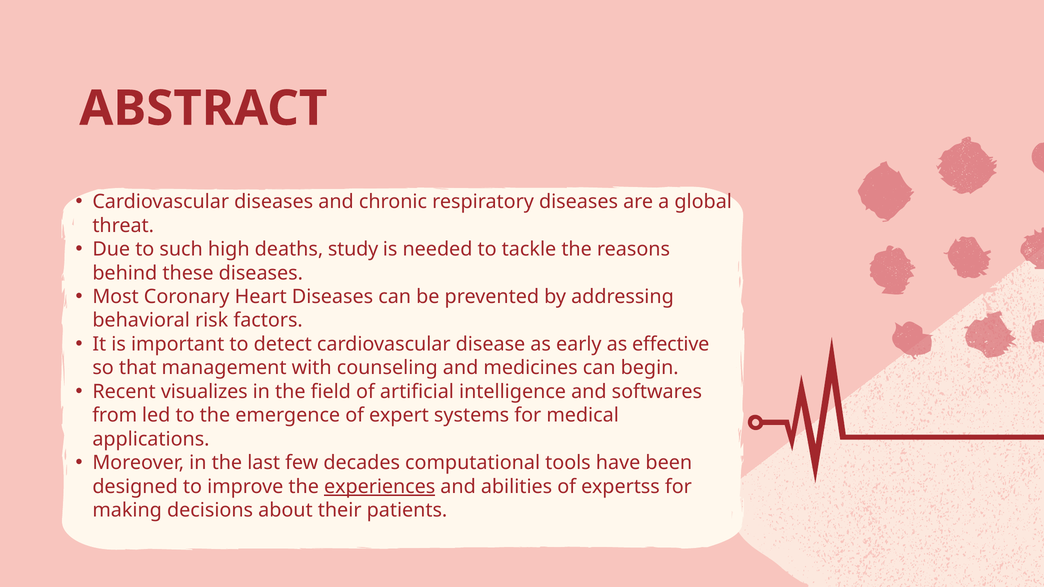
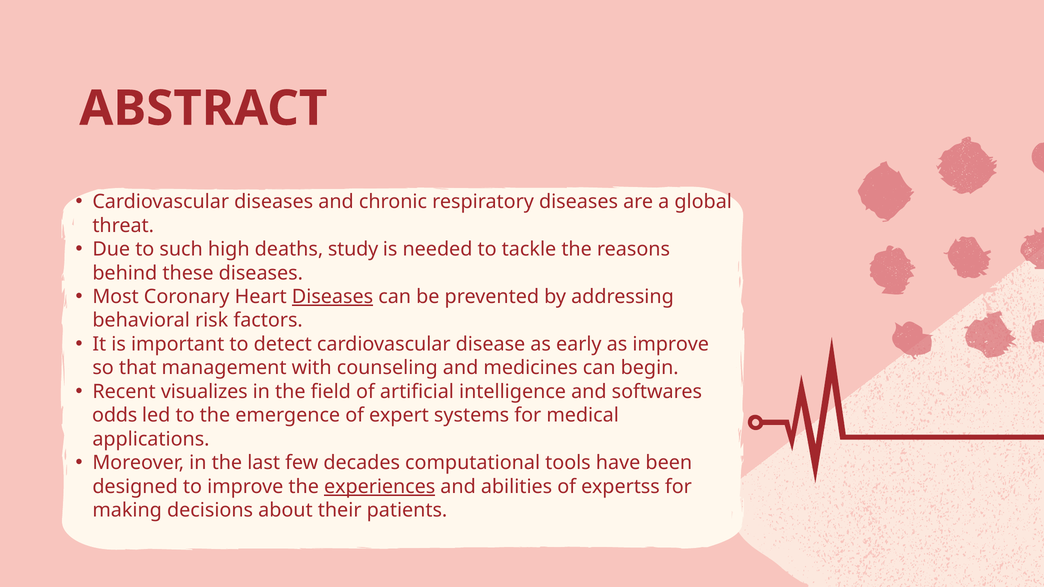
Diseases at (333, 297) underline: none -> present
as effective: effective -> improve
from: from -> odds
